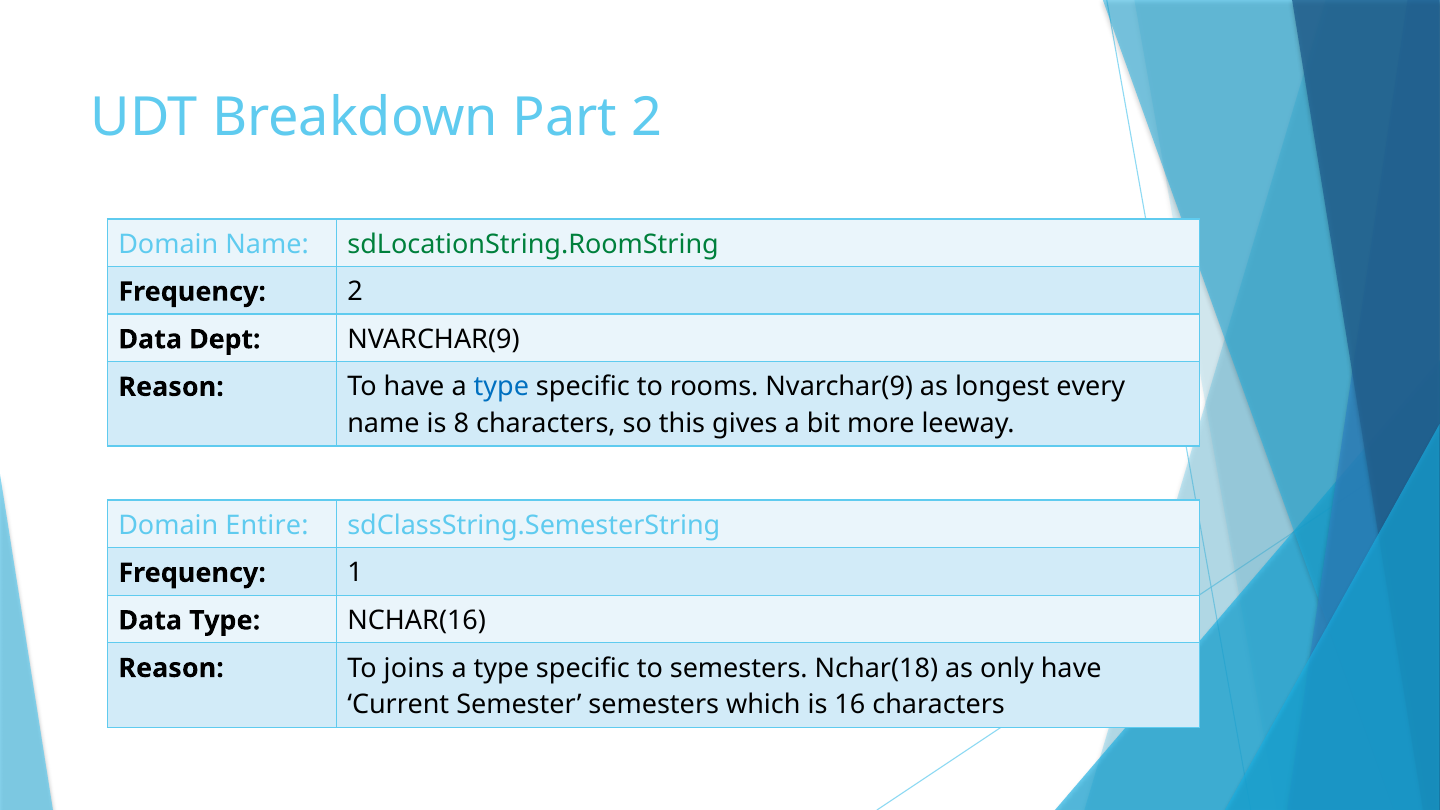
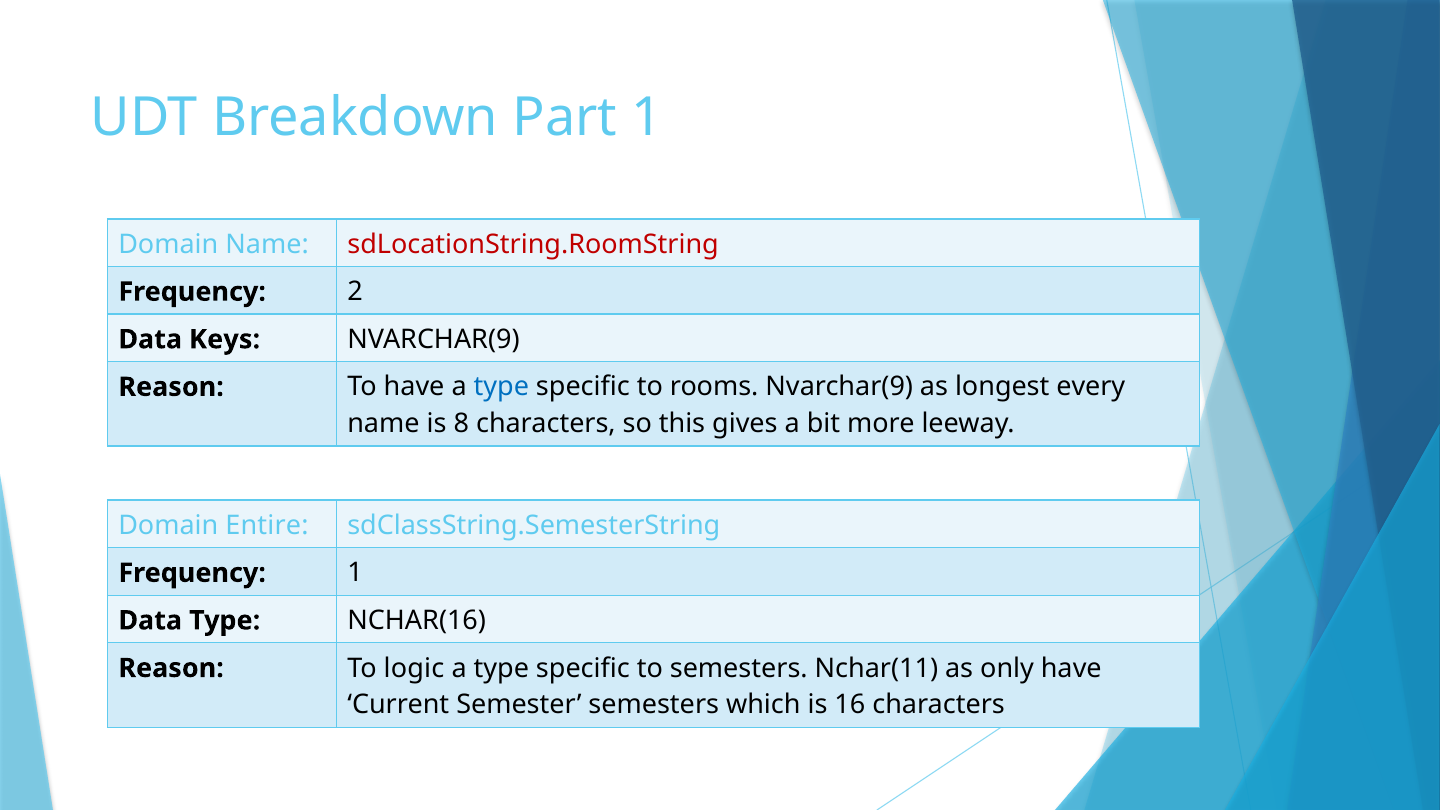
Part 2: 2 -> 1
sdLocationString.RoomString colour: green -> red
Dept: Dept -> Keys
joins: joins -> logic
Nchar(18: Nchar(18 -> Nchar(11
